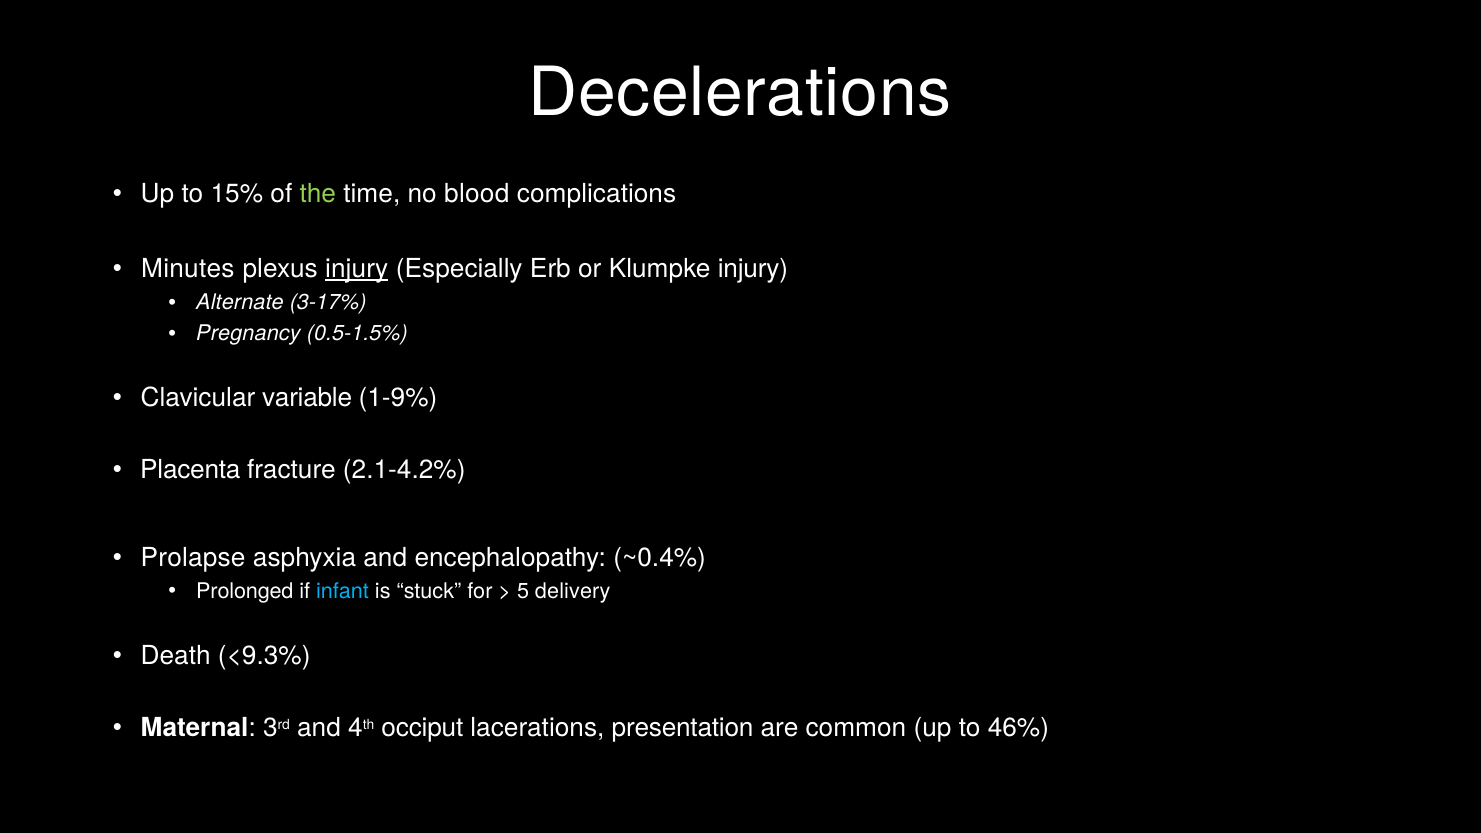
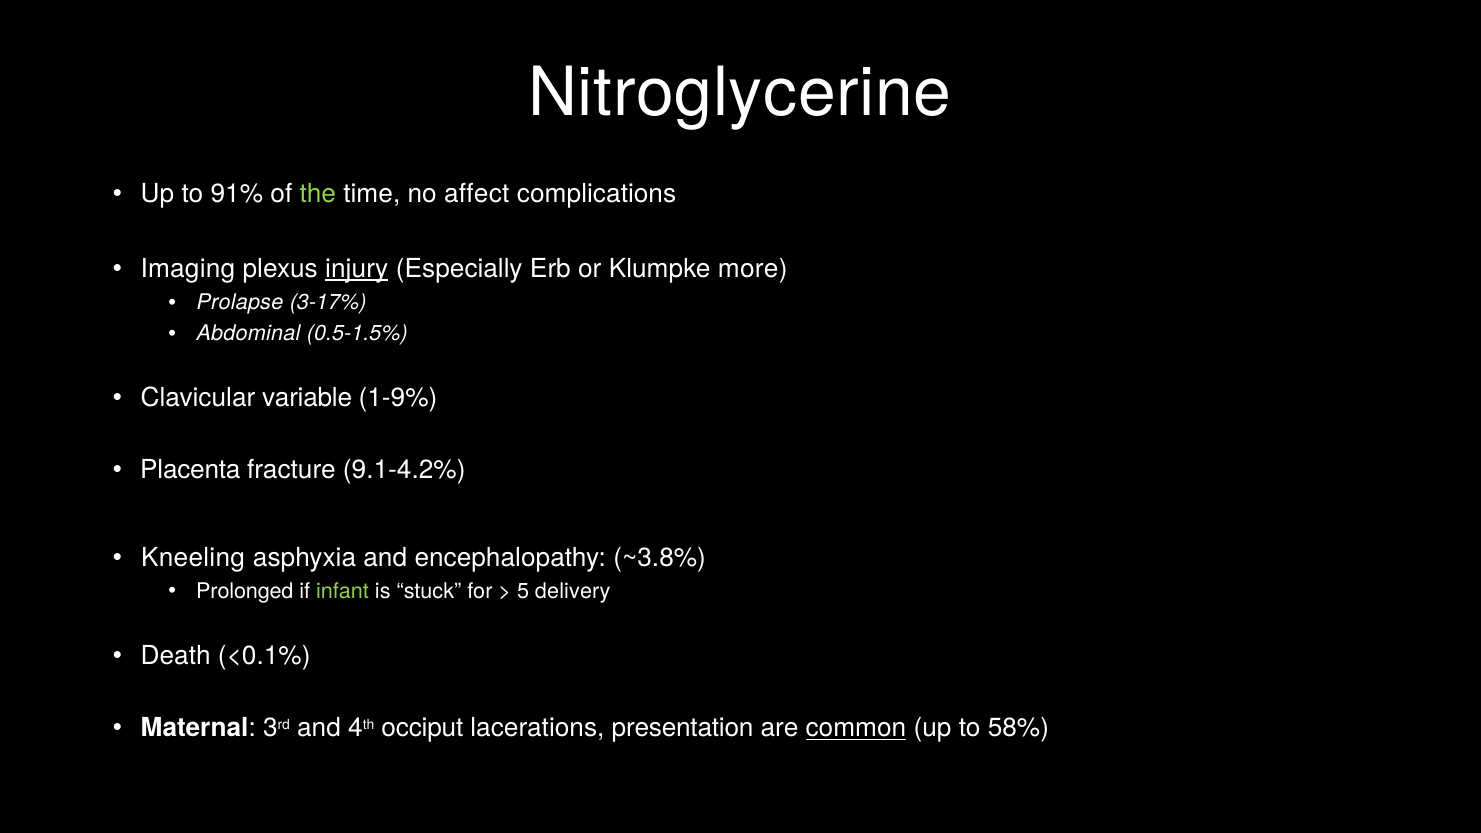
Decelerations: Decelerations -> Nitroglycerine
15%: 15% -> 91%
blood: blood -> affect
Minutes: Minutes -> Imaging
Klumpke injury: injury -> more
Alternate: Alternate -> Prolapse
Pregnancy: Pregnancy -> Abdominal
2.1-4.2%: 2.1-4.2% -> 9.1-4.2%
Prolapse: Prolapse -> Kneeling
~0.4%: ~0.4% -> ~3.8%
infant colour: light blue -> light green
<9.3%: <9.3% -> <0.1%
common underline: none -> present
46%: 46% -> 58%
